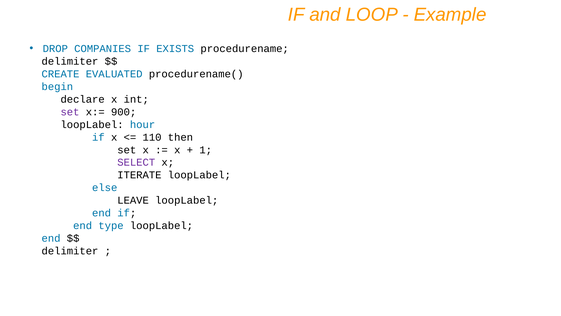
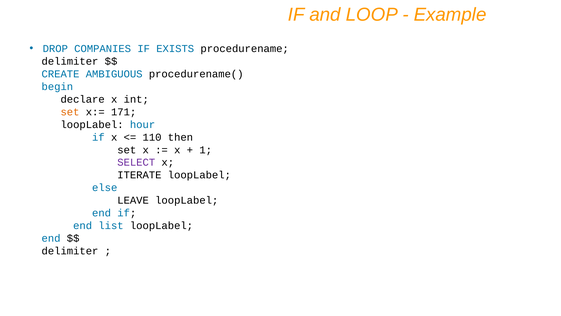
EVALUATED: EVALUATED -> AMBIGUOUS
set at (70, 112) colour: purple -> orange
900: 900 -> 171
type: type -> list
